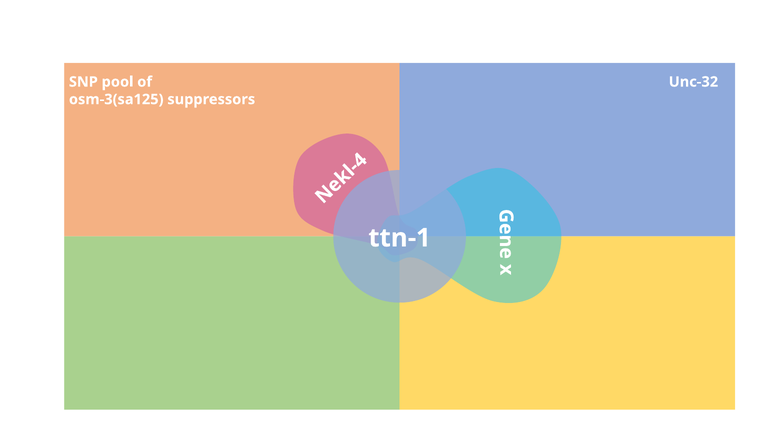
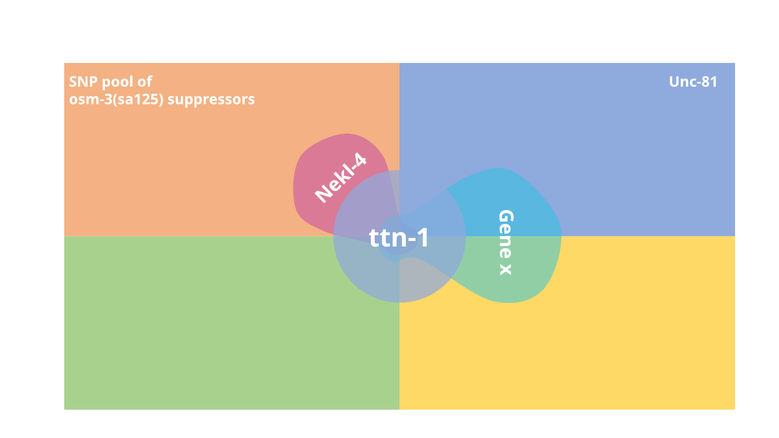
Unc-32: Unc-32 -> Unc-81
